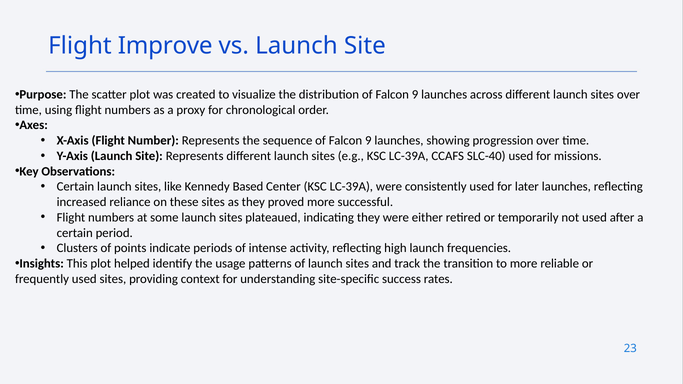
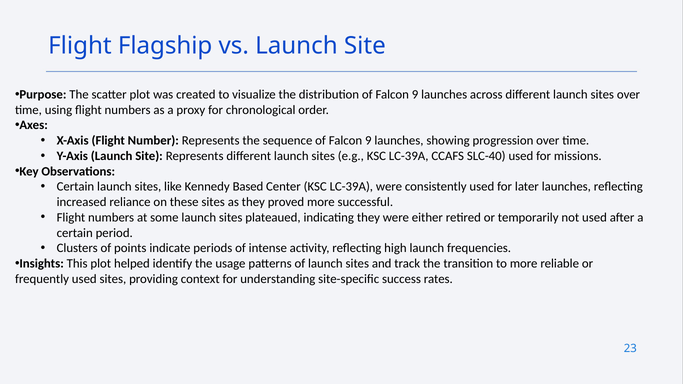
Improve: Improve -> Flagship
